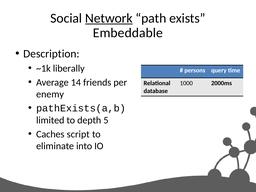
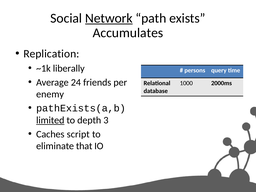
Embeddable: Embeddable -> Accumulates
Description: Description -> Replication
14: 14 -> 24
limited underline: none -> present
5: 5 -> 3
into: into -> that
